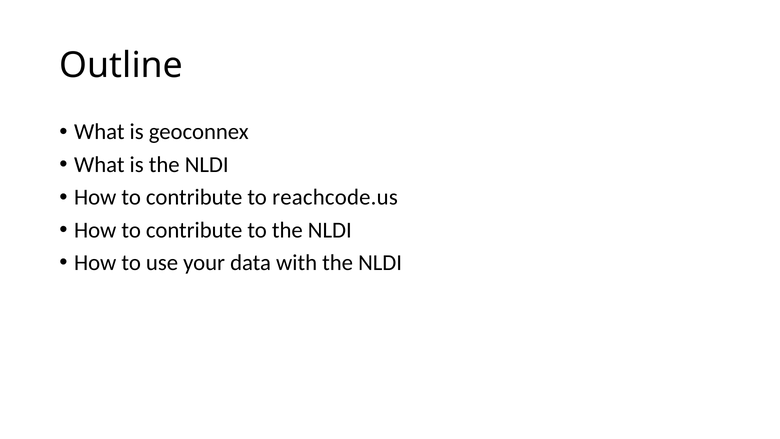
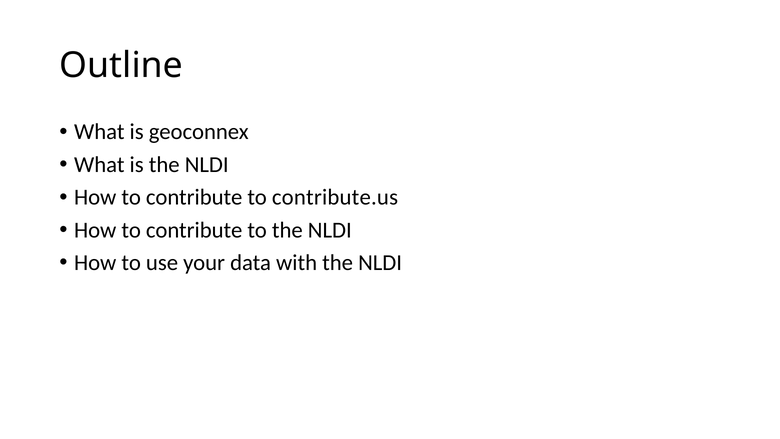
reachcode.us: reachcode.us -> contribute.us
